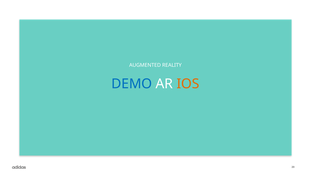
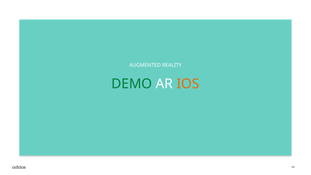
DEMO colour: blue -> green
